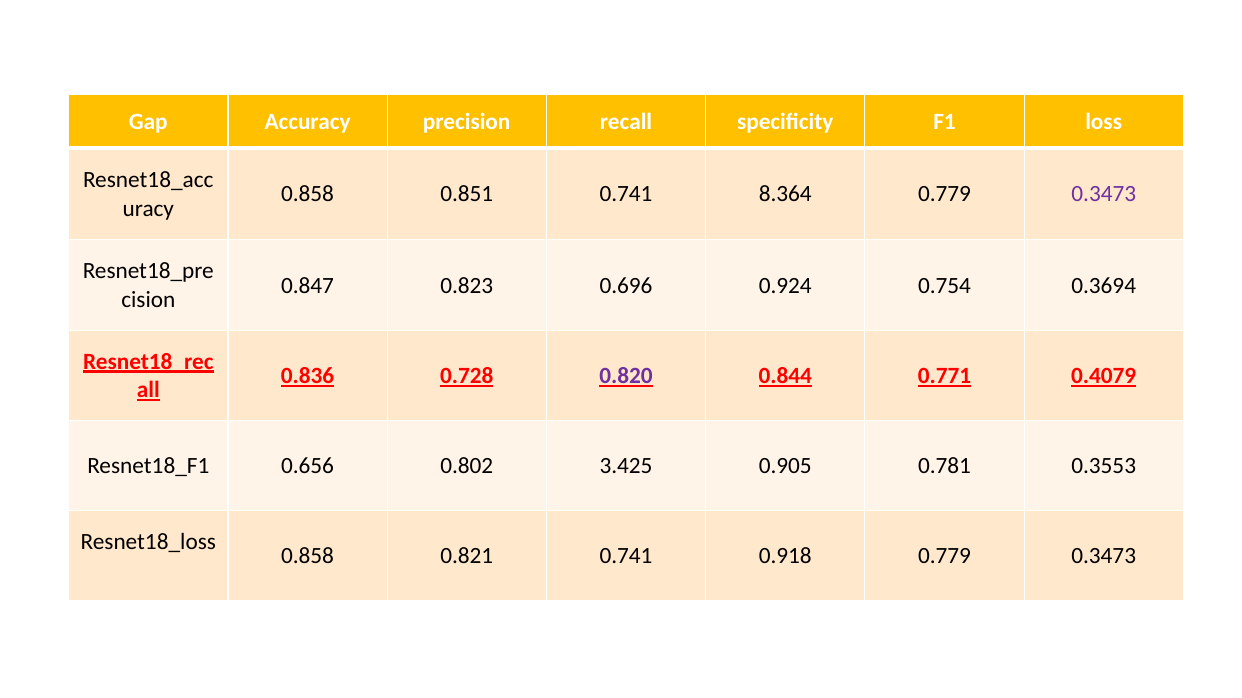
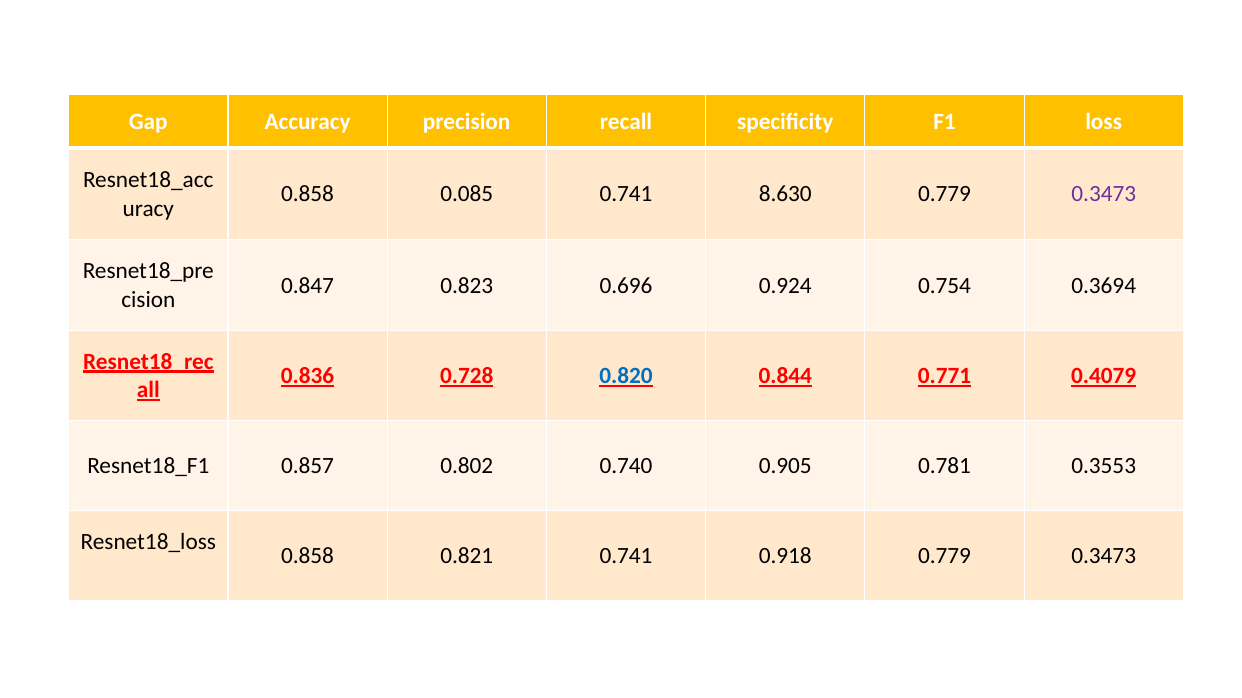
0.851: 0.851 -> 0.085
8.364: 8.364 -> 8.630
0.820 colour: purple -> blue
0.656: 0.656 -> 0.857
3.425: 3.425 -> 0.740
